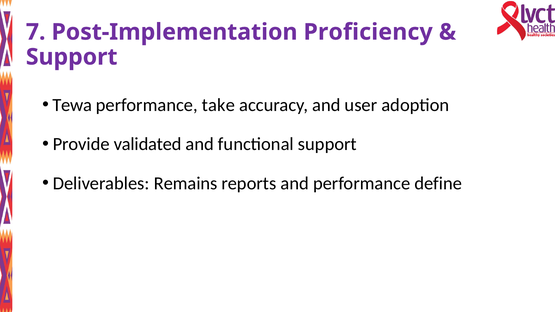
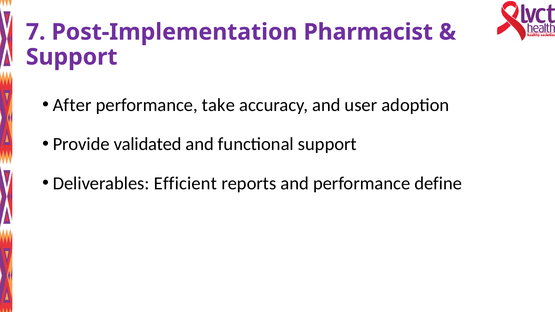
Proficiency: Proficiency -> Pharmacist
Tewa: Tewa -> After
Remains: Remains -> Efficient
